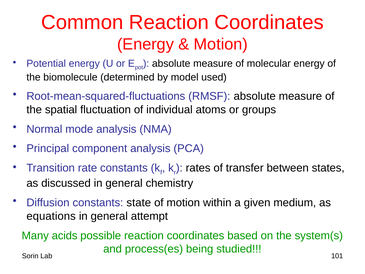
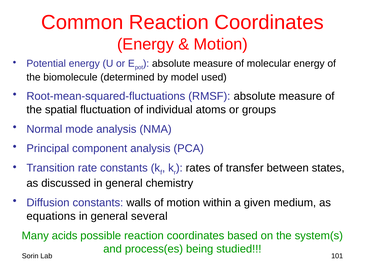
state: state -> walls
attempt: attempt -> several
